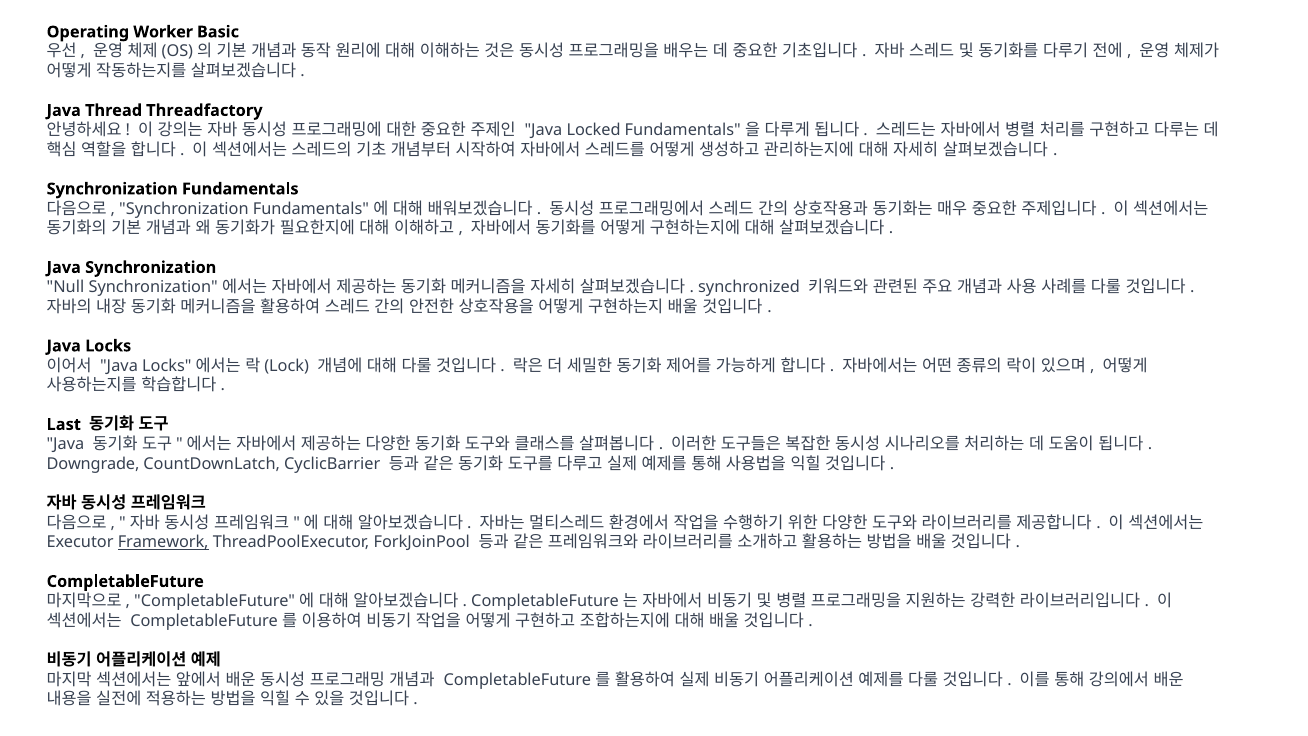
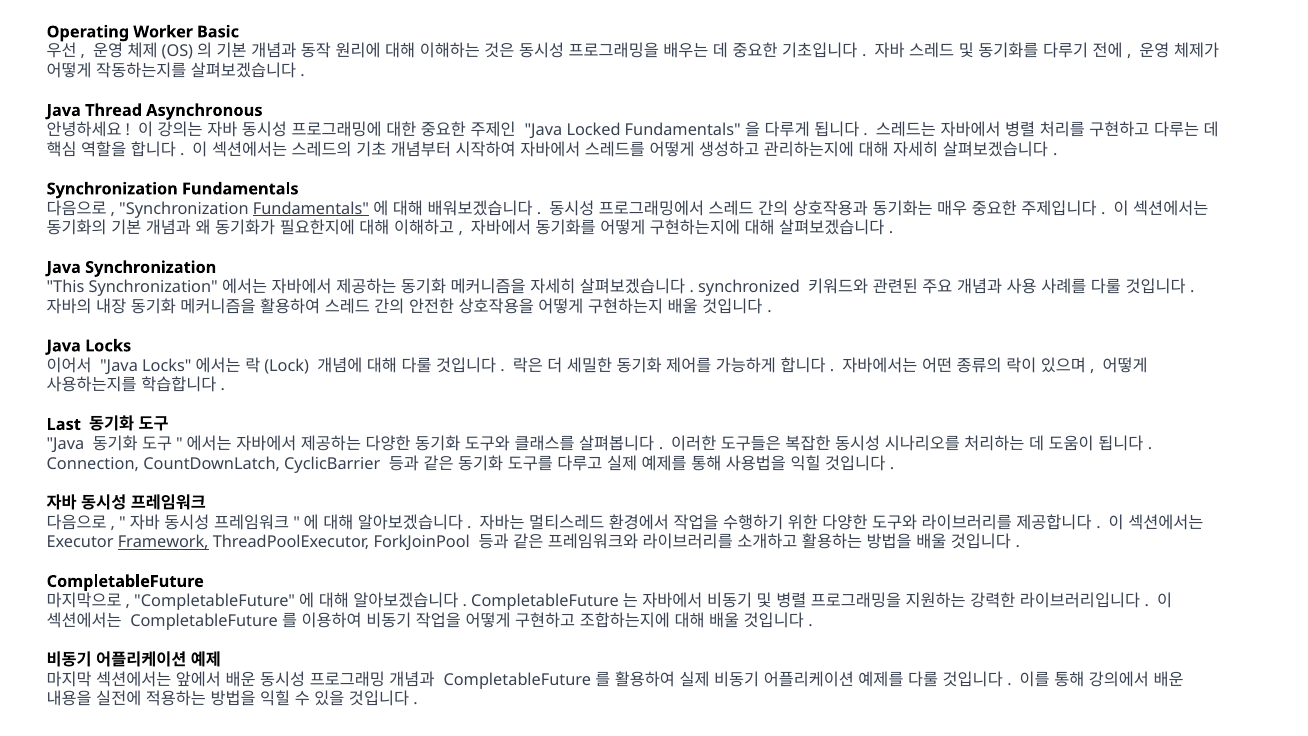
Threadfactory: Threadfactory -> Asynchronous
Fundamentals at (311, 209) underline: none -> present
Null: Null -> This
Downgrade: Downgrade -> Connection
